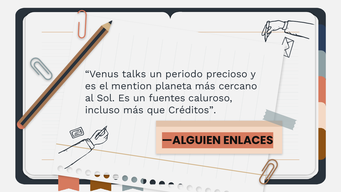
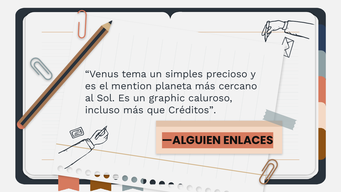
talks: talks -> tema
periodo: periodo -> simples
fuentes: fuentes -> graphic
